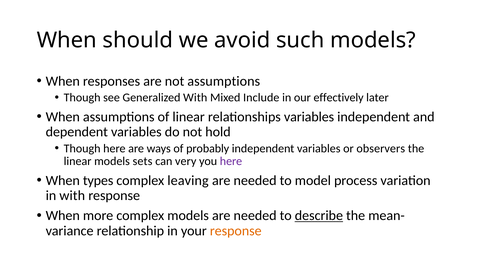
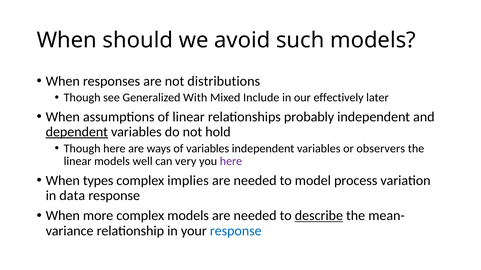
not assumptions: assumptions -> distributions
relationships variables: variables -> probably
dependent underline: none -> present
of probably: probably -> variables
sets: sets -> well
leaving: leaving -> implies
in with: with -> data
response at (236, 231) colour: orange -> blue
